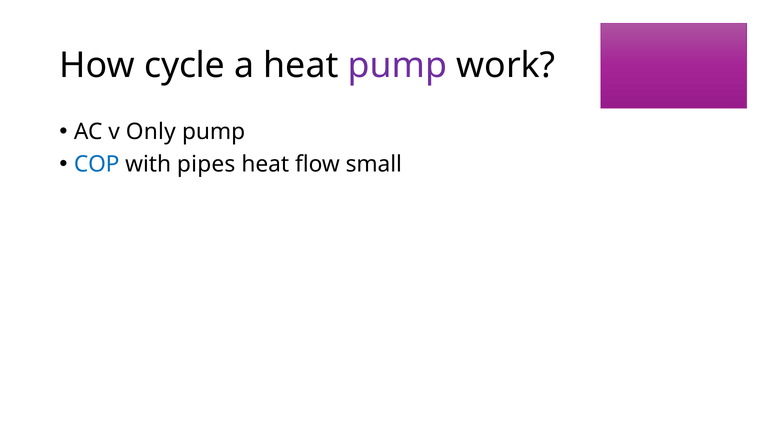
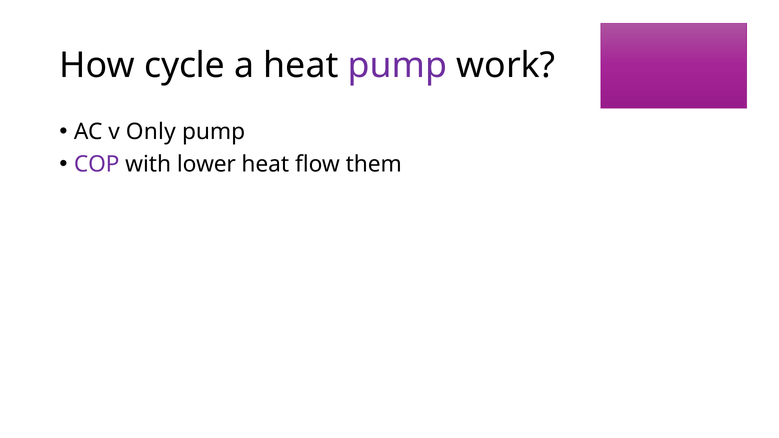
COP colour: blue -> purple
pipes: pipes -> lower
small: small -> them
